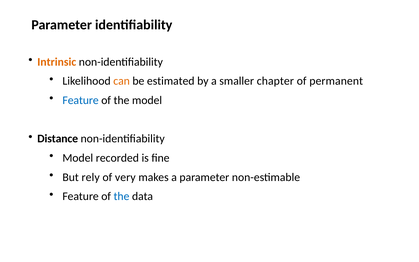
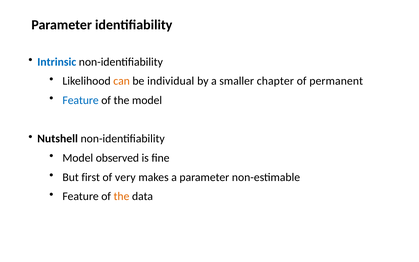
Intrinsic colour: orange -> blue
estimated: estimated -> individual
Distance: Distance -> Nutshell
recorded: recorded -> observed
rely: rely -> first
the at (121, 196) colour: blue -> orange
